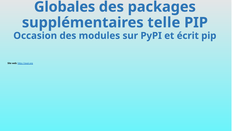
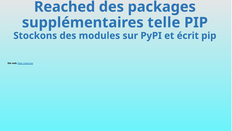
Globales: Globales -> Reached
Occasion: Occasion -> Stockons
